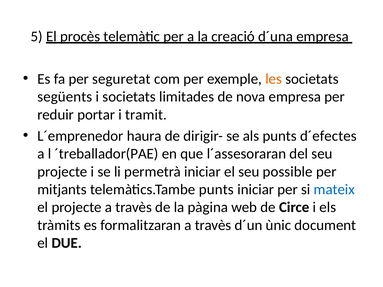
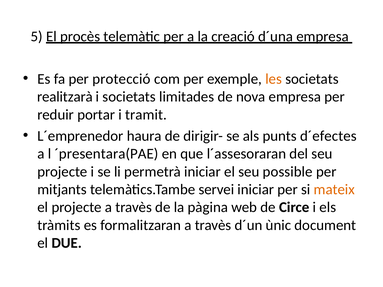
seguretat: seguretat -> protecció
següents: següents -> realitzarà
´treballador(PAE: ´treballador(PAE -> ´presentara(PAE
telemàtics.Tambe punts: punts -> servei
mateix colour: blue -> orange
